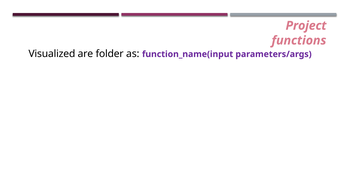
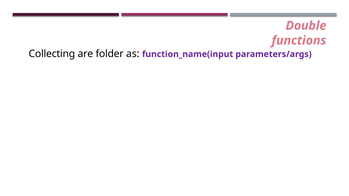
Project: Project -> Double
Visualized: Visualized -> Collecting
